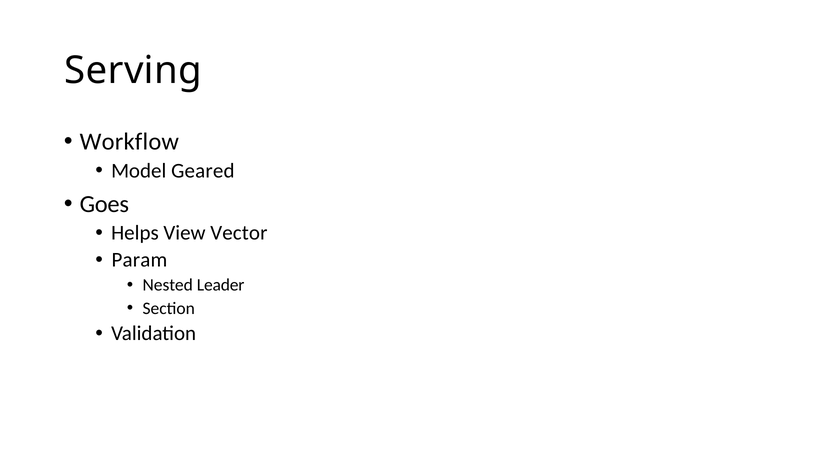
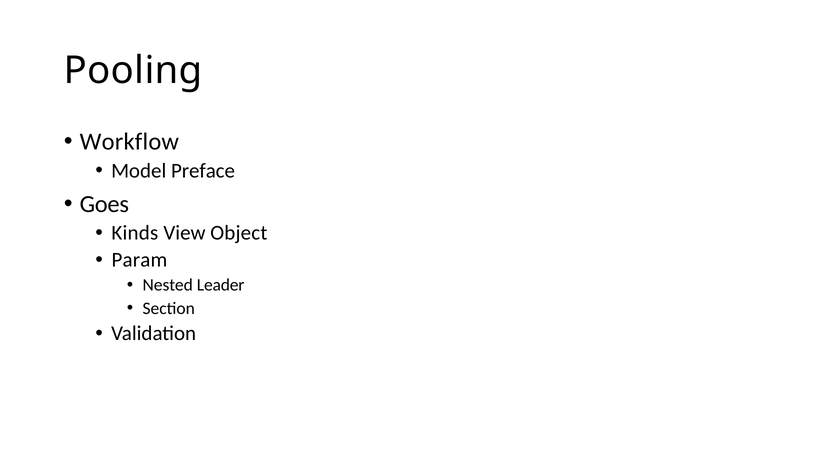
Serving: Serving -> Pooling
Geared: Geared -> Preface
Helps: Helps -> Kinds
Vector: Vector -> Object
